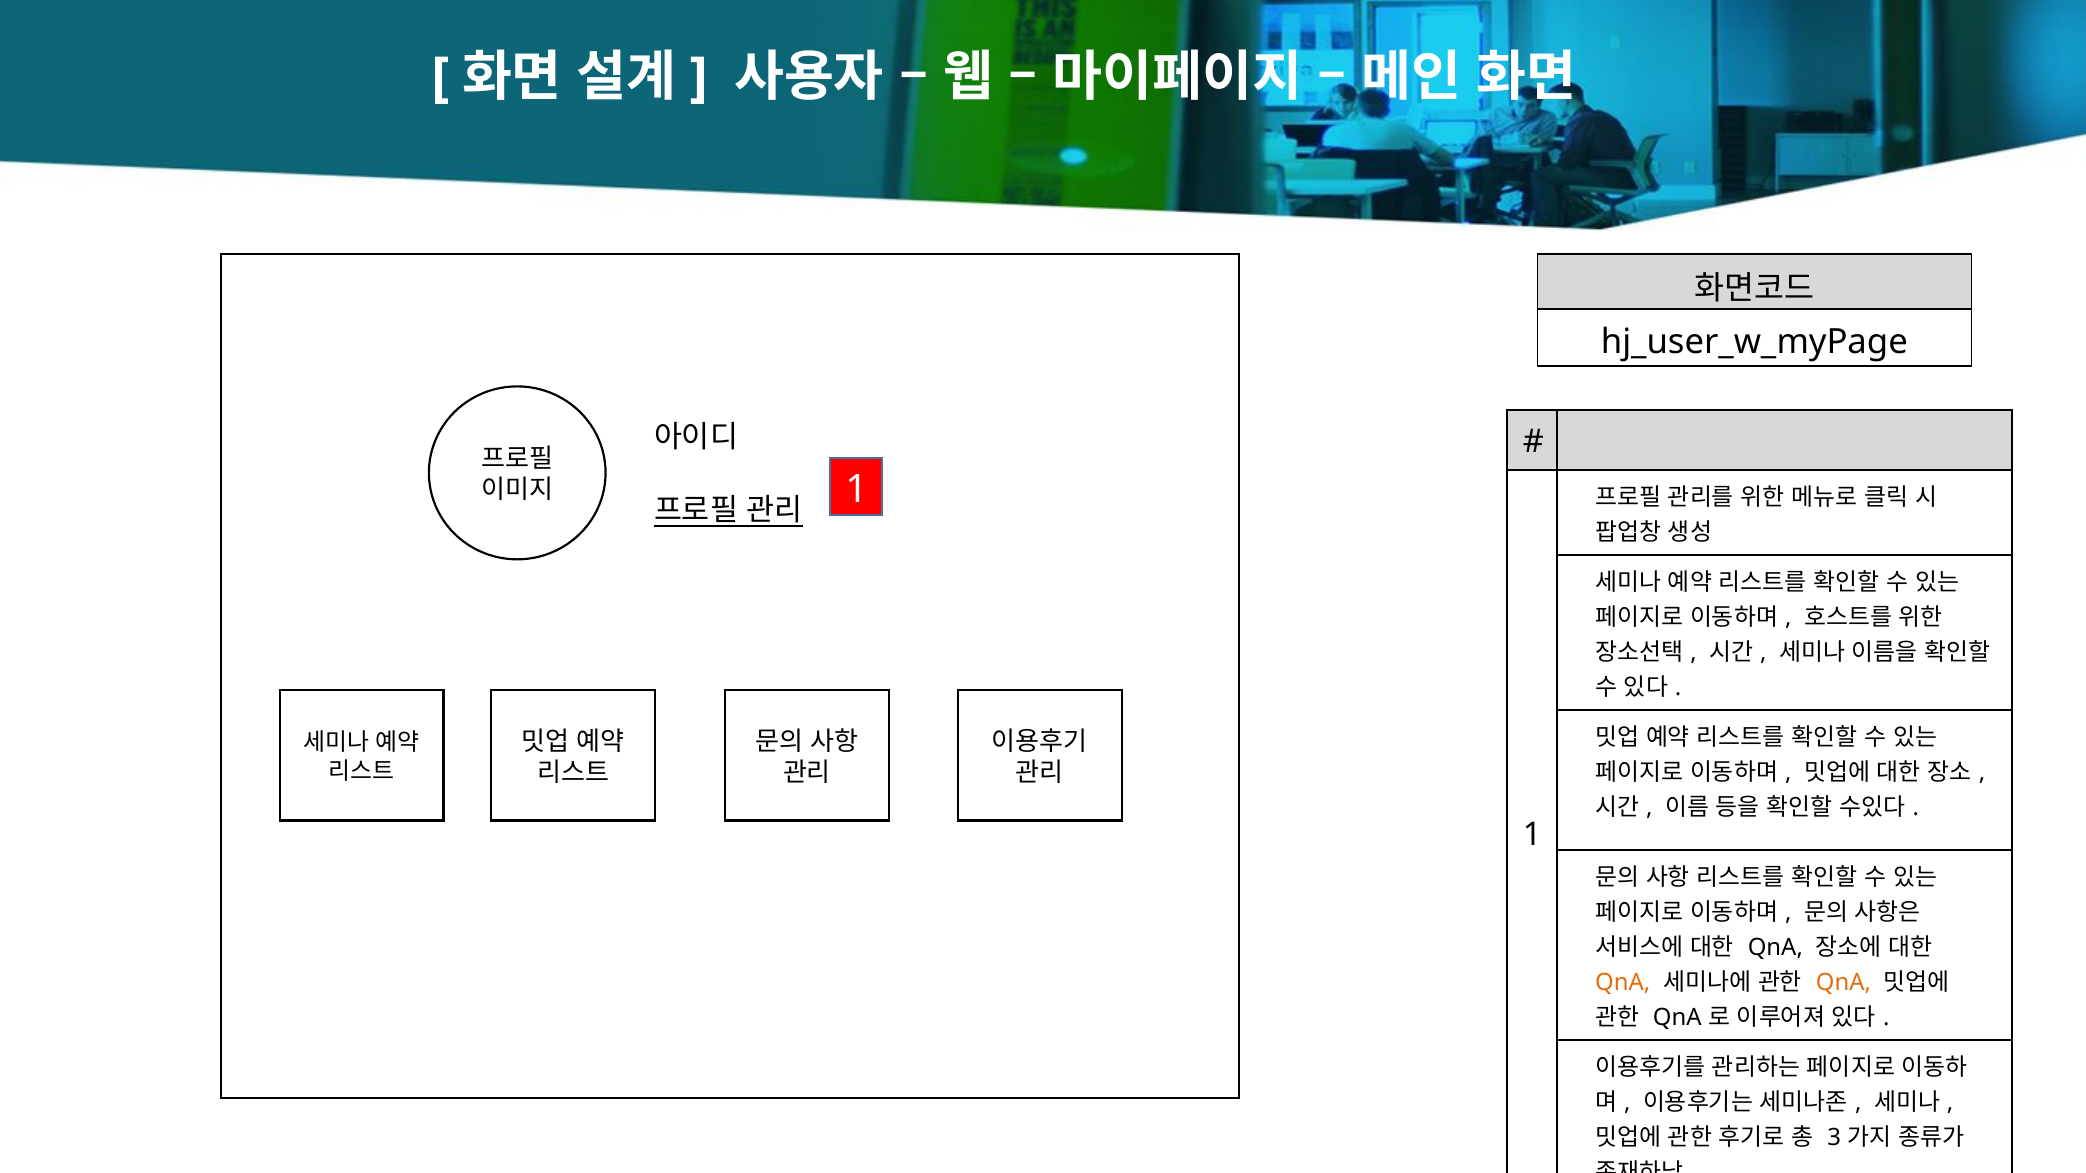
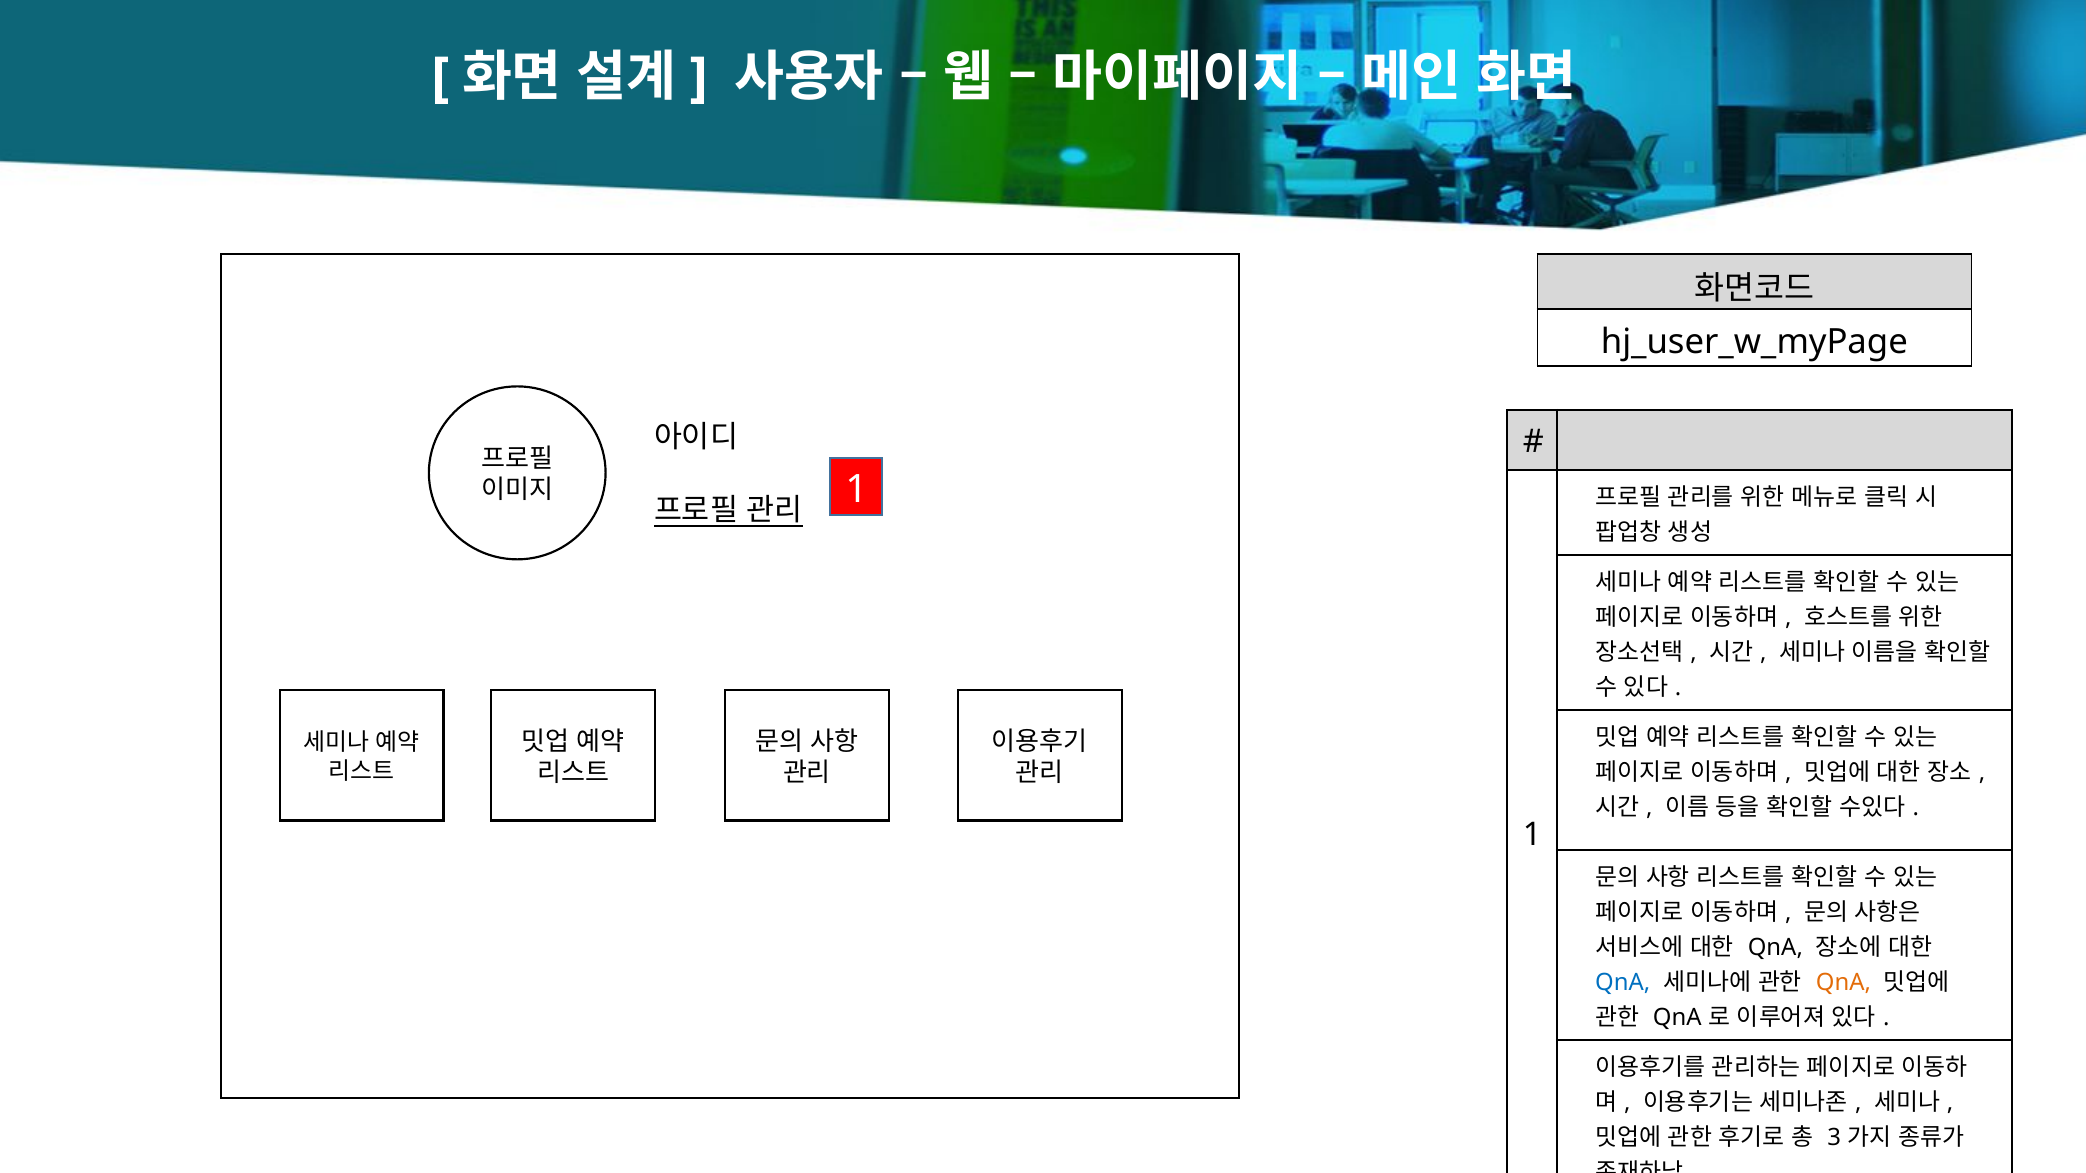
QnA at (1623, 983) colour: orange -> blue
